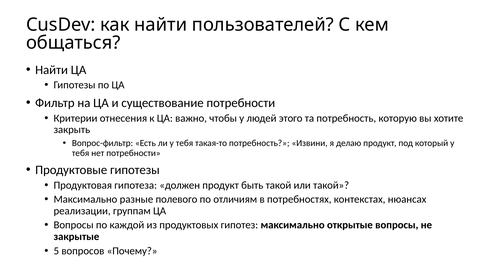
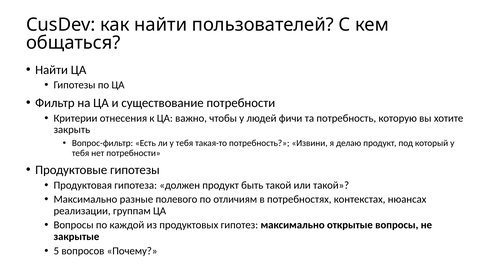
этого: этого -> фичи
